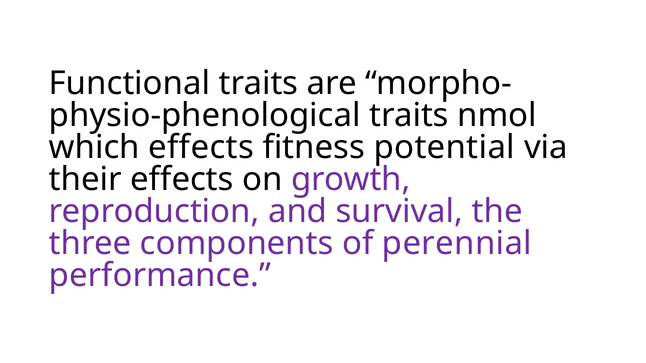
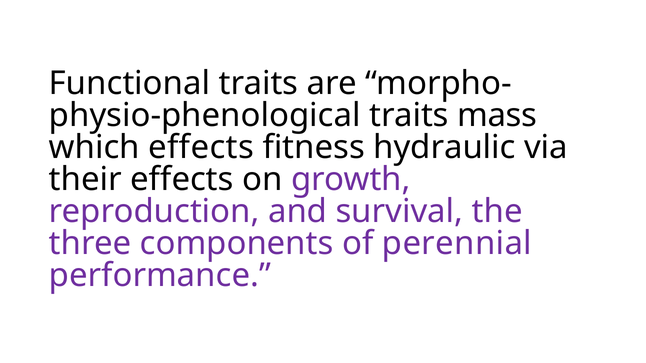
nmol: nmol -> mass
potential: potential -> hydraulic
